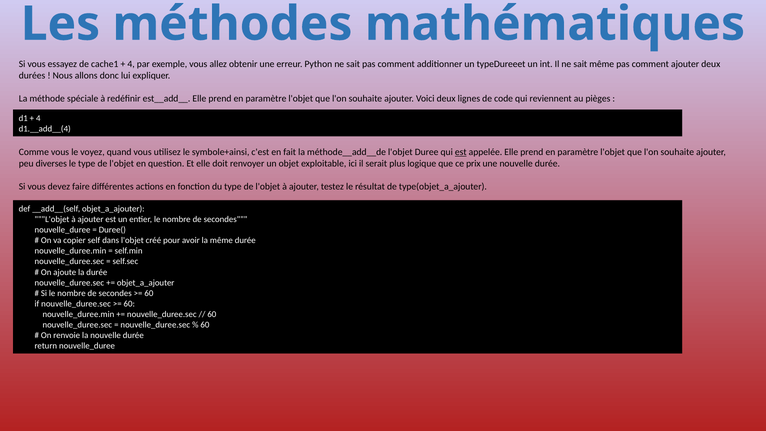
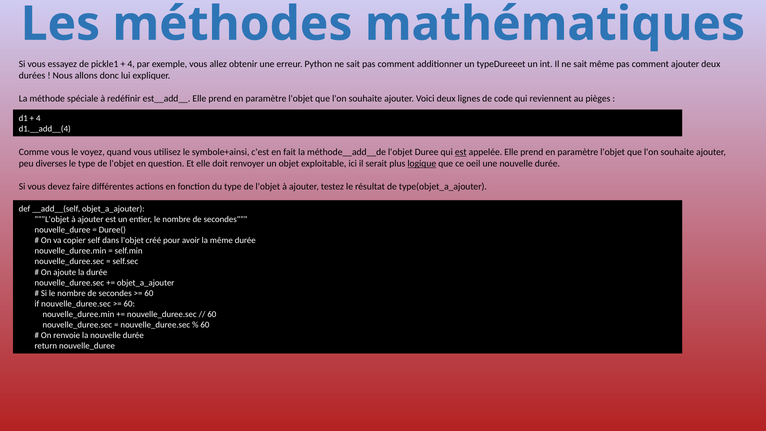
cache1: cache1 -> pickle1
logique underline: none -> present
prix: prix -> oeil
